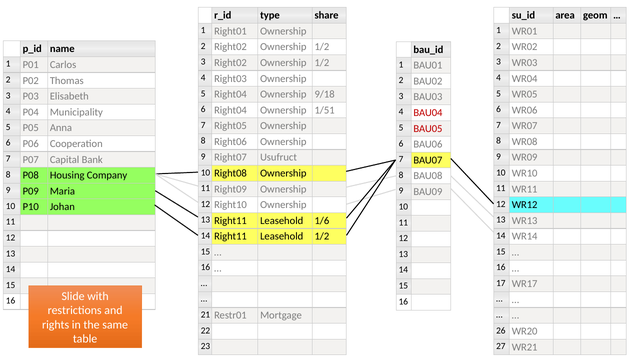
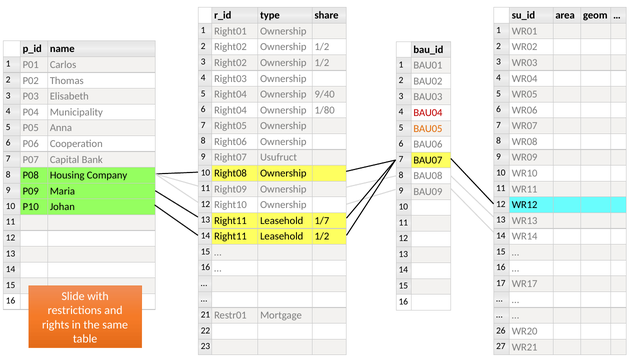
9/18: 9/18 -> 9/40
1/51: 1/51 -> 1/80
BAU05 colour: red -> orange
1/6: 1/6 -> 1/7
